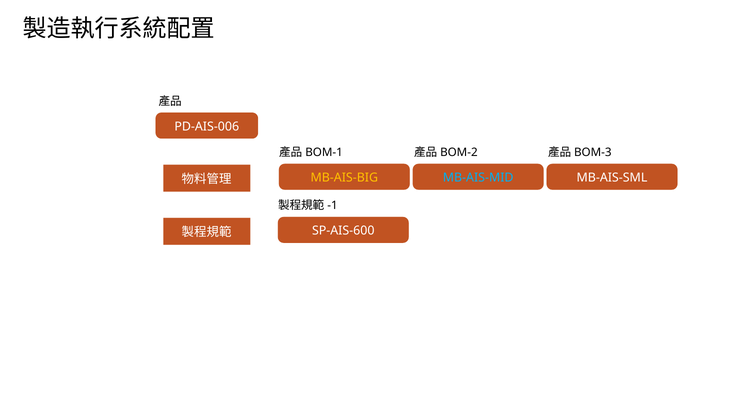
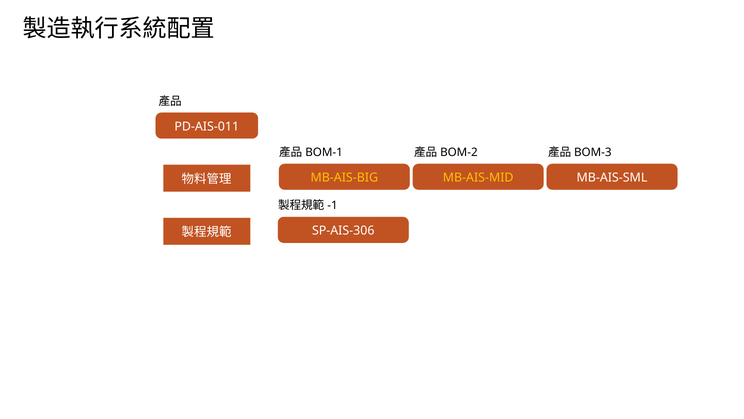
PD-AIS-006: PD-AIS-006 -> PD-AIS-011
MB-AIS-MID colour: light blue -> yellow
SP-AIS-600: SP-AIS-600 -> SP-AIS-306
